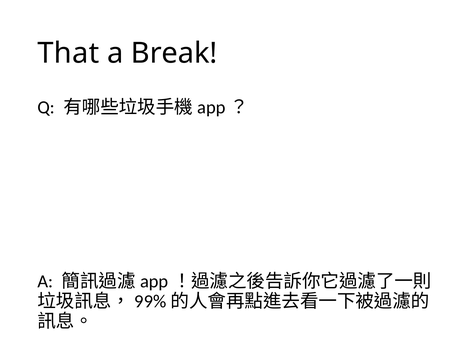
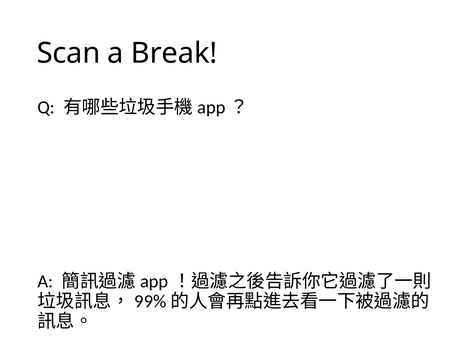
That: That -> Scan
